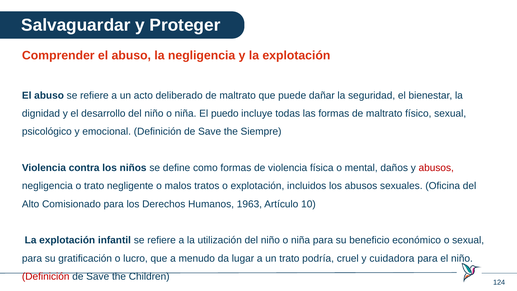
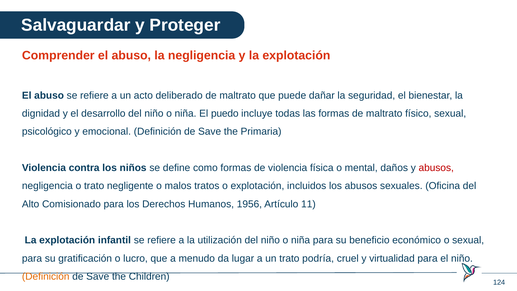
Siempre: Siempre -> Primaria
1963: 1963 -> 1956
10: 10 -> 11
cuidadora: cuidadora -> virtualidad
Definición at (46, 276) colour: red -> orange
